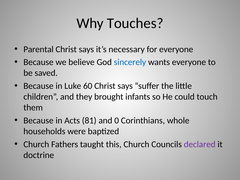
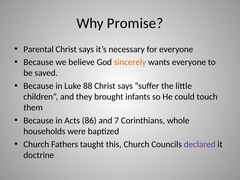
Touches: Touches -> Promise
sincerely colour: blue -> orange
60: 60 -> 88
81: 81 -> 86
0: 0 -> 7
